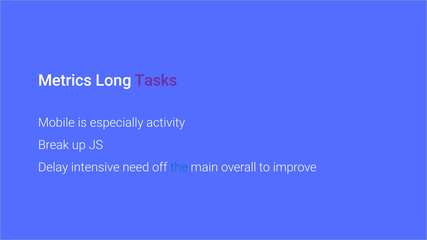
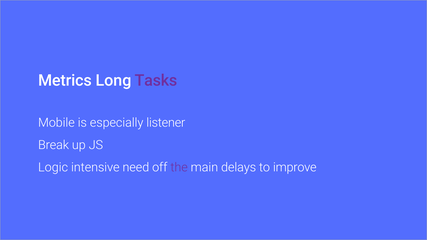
activity: activity -> listener
Delay: Delay -> Logic
the colour: blue -> purple
overall: overall -> delays
